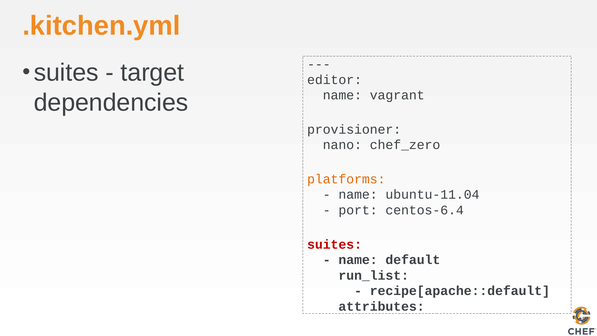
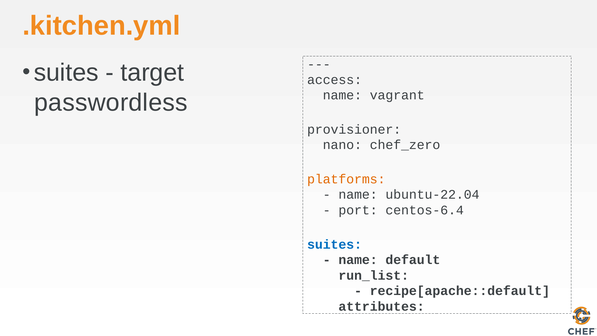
editor: editor -> access
dependencies: dependencies -> passwordless
ubuntu-11.04: ubuntu-11.04 -> ubuntu-22.04
suites at (335, 244) colour: red -> blue
